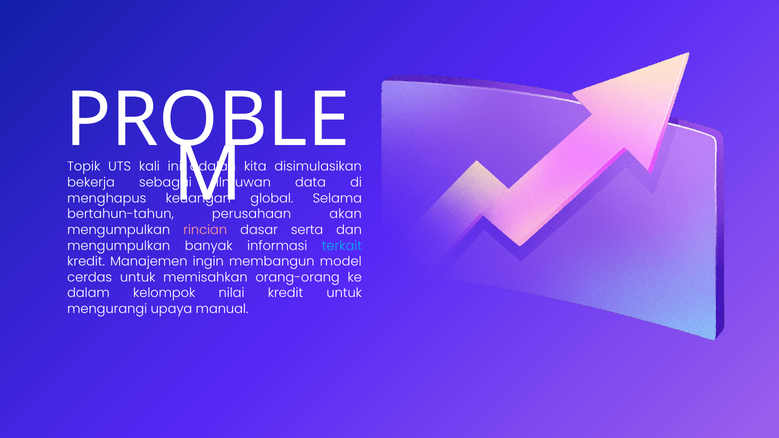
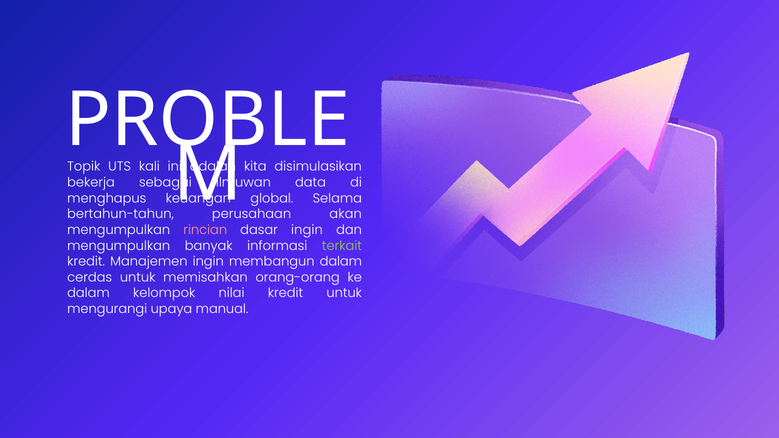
dasar serta: serta -> ingin
terkait colour: light blue -> light green
membangun model: model -> dalam
